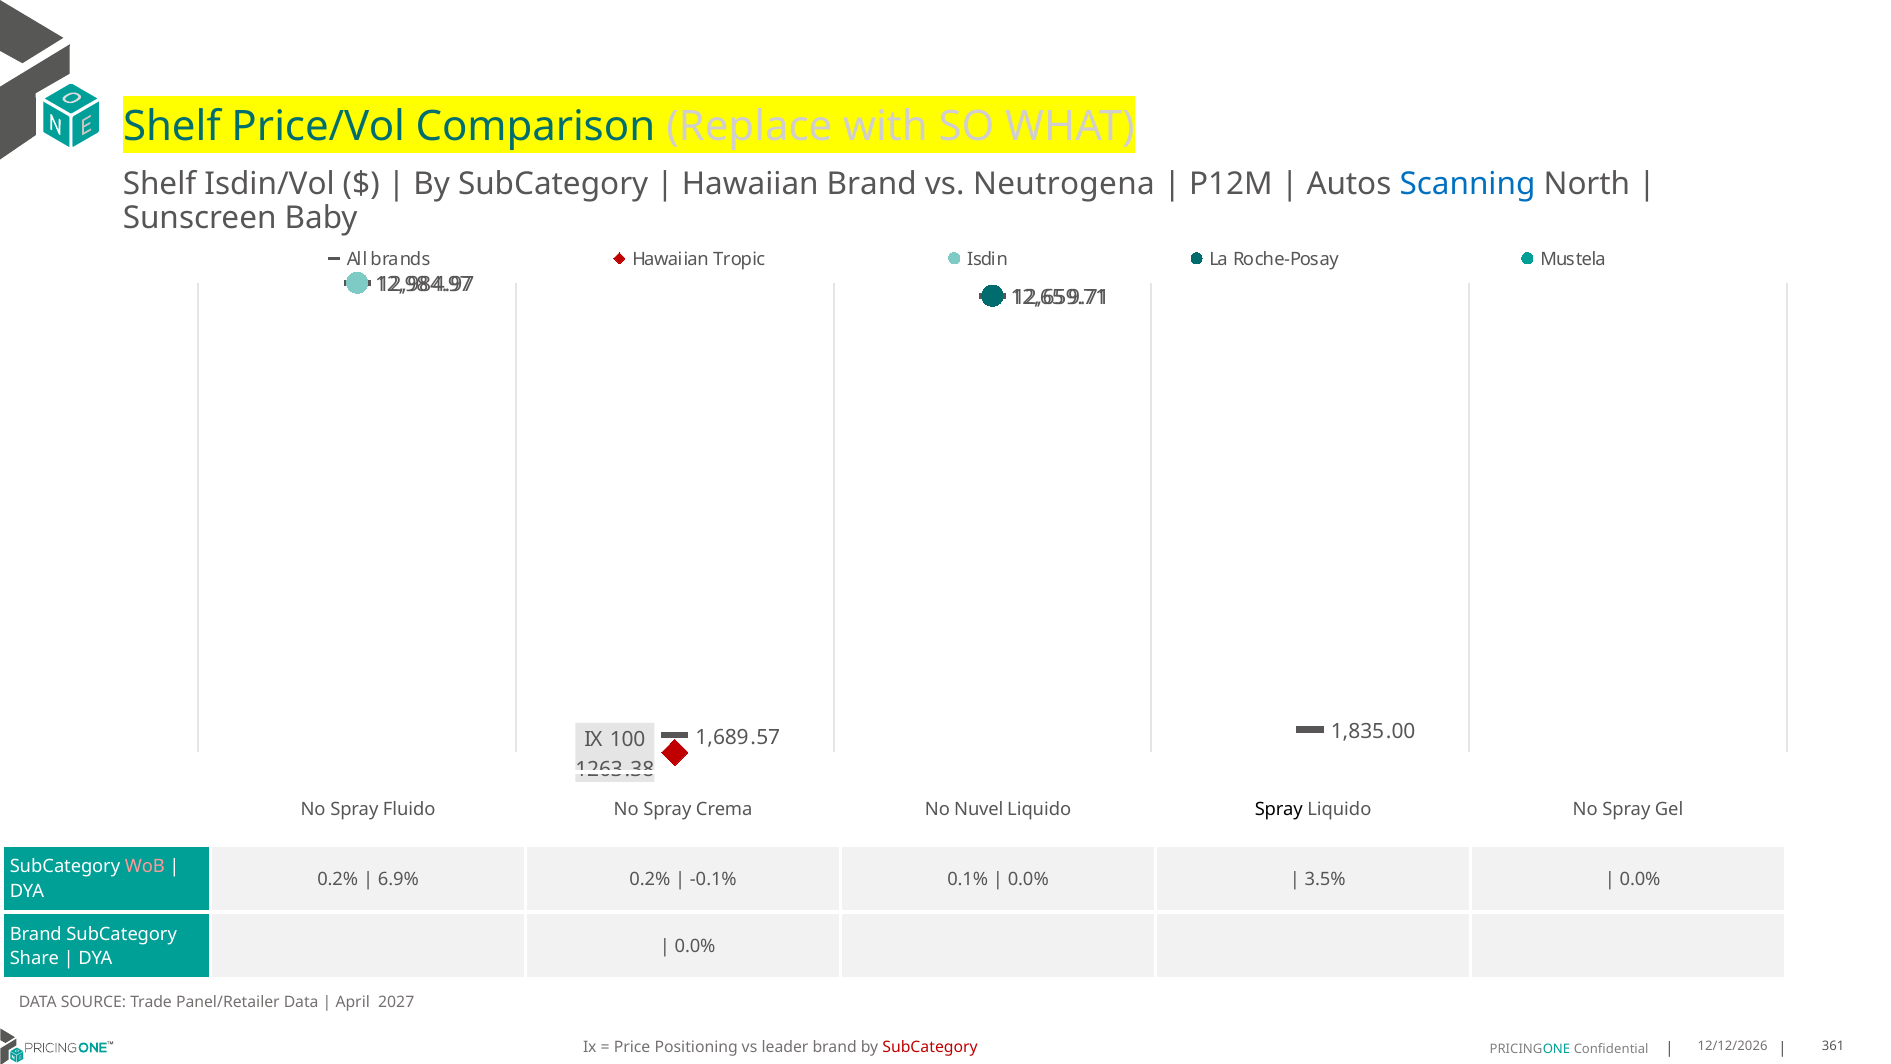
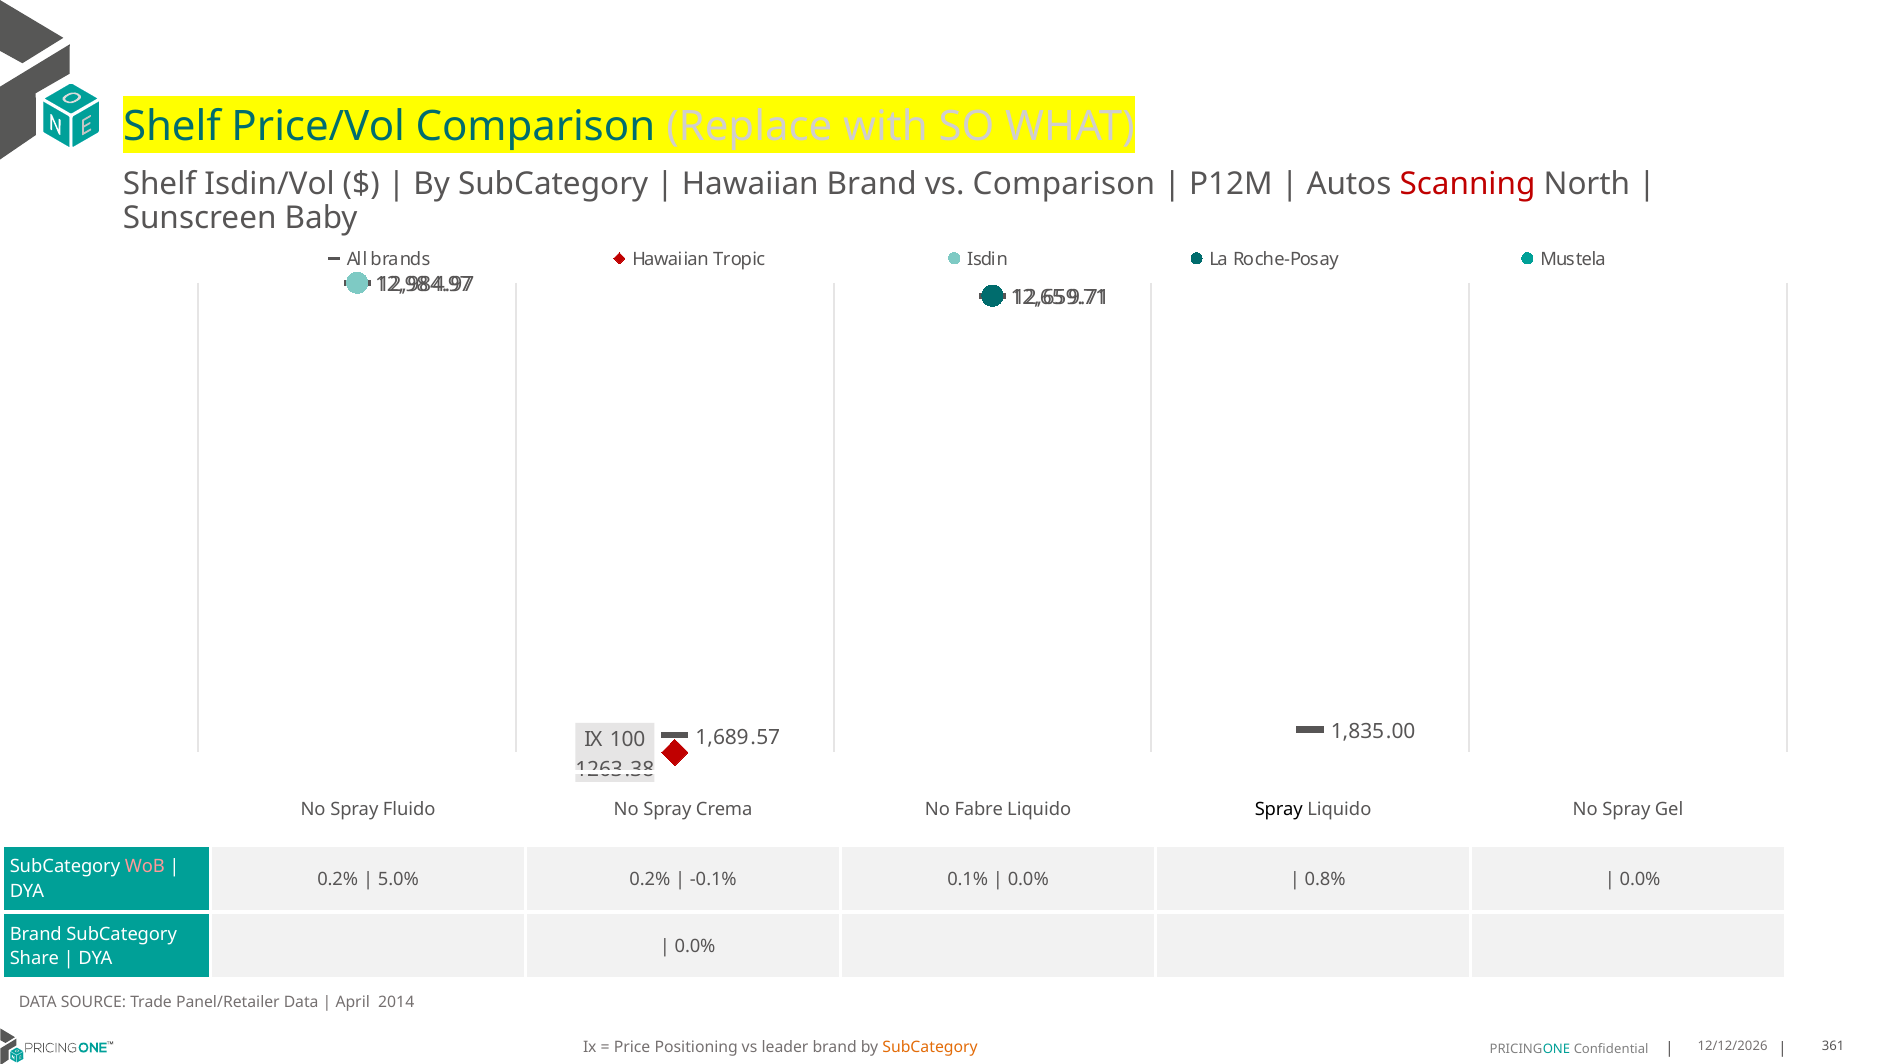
vs Neutrogena: Neutrogena -> Comparison
Scanning colour: blue -> red
Nuvel: Nuvel -> Fabre
6.9%: 6.9% -> 5.0%
3.5%: 3.5% -> 0.8%
2027: 2027 -> 2014
SubCategory at (930, 1047) colour: red -> orange
